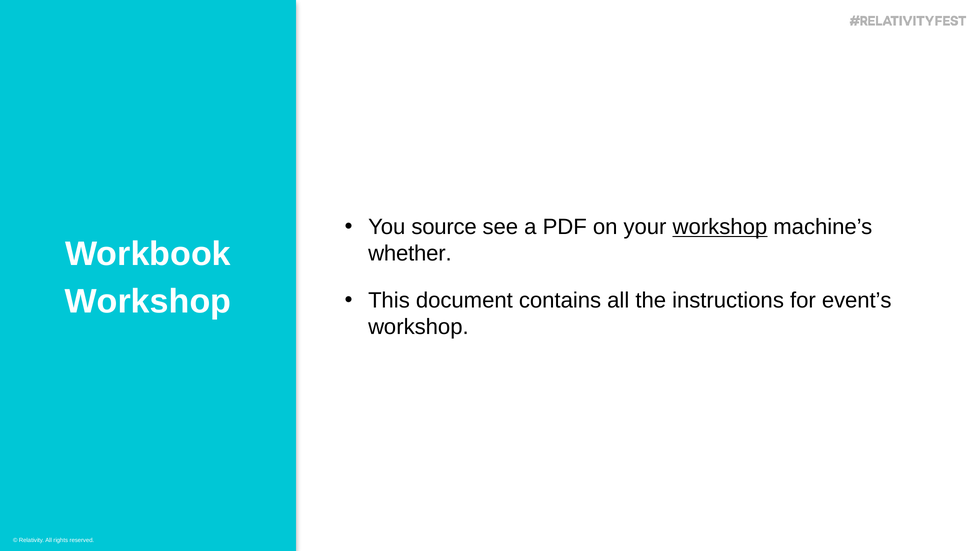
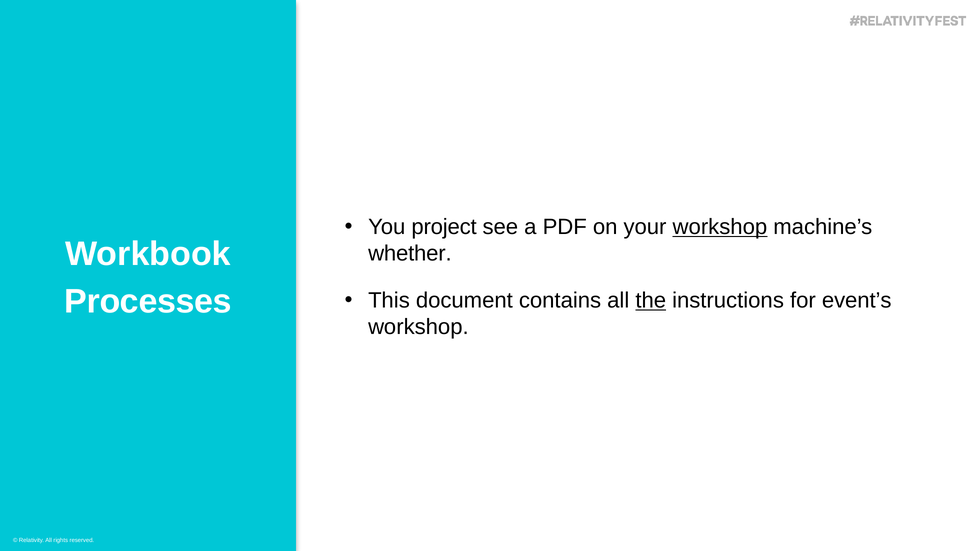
source: source -> project
Workshop at (148, 302): Workshop -> Processes
the underline: none -> present
